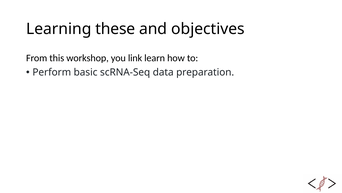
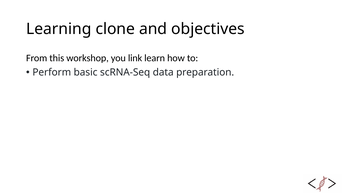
these: these -> clone
